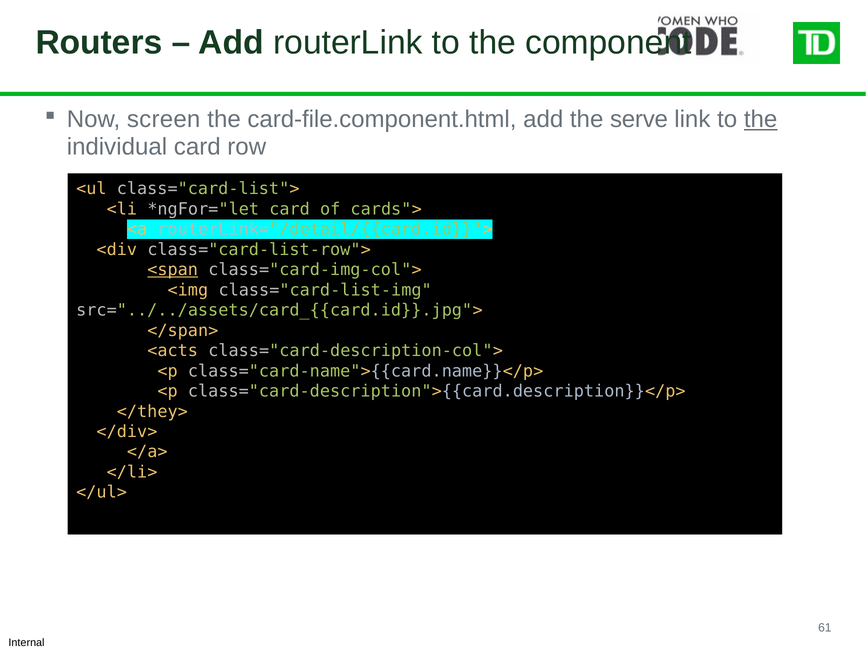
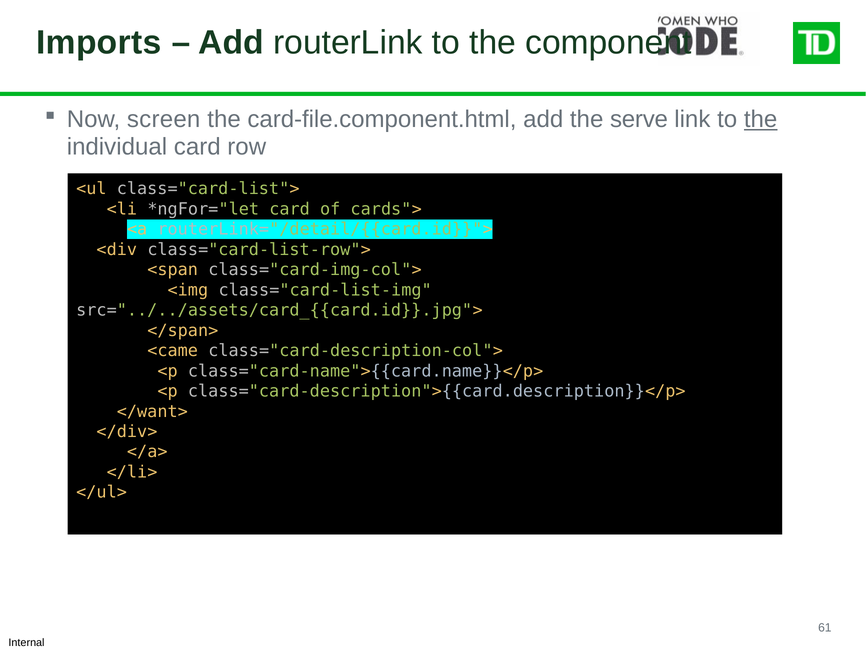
Routers: Routers -> Imports
<span underline: present -> none
<acts: <acts -> <came
</they>: </they> -> </want>
